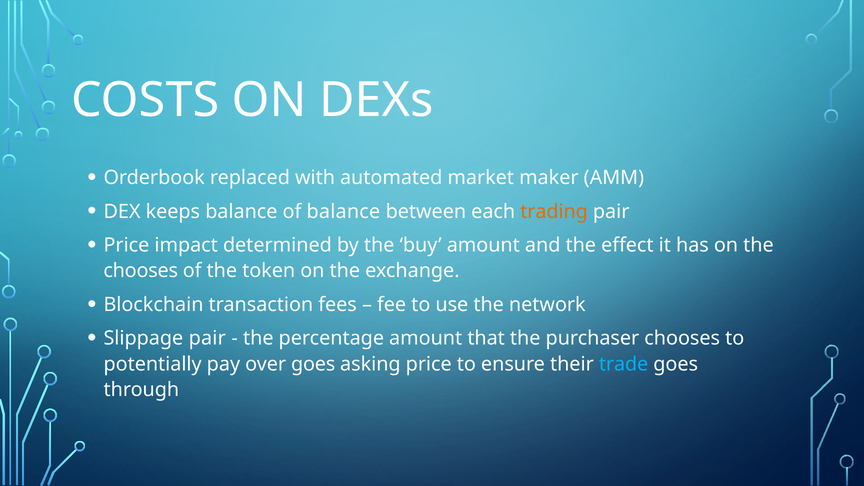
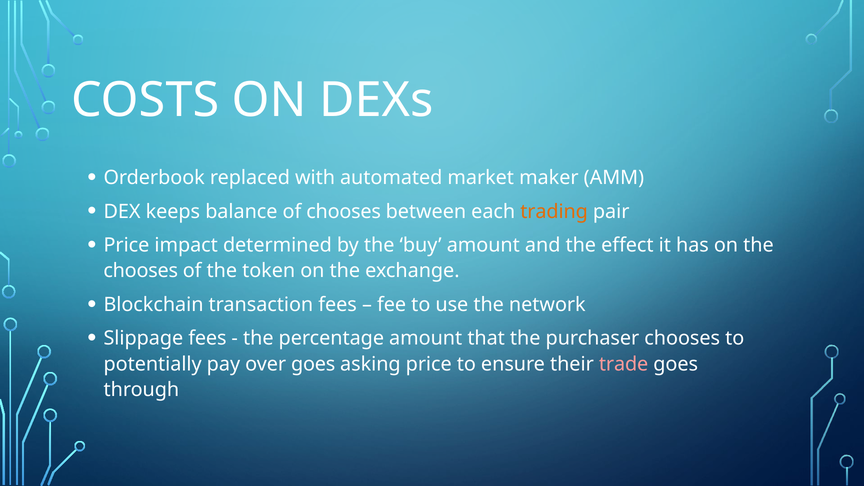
of balance: balance -> chooses
Slippage pair: pair -> fees
trade colour: light blue -> pink
